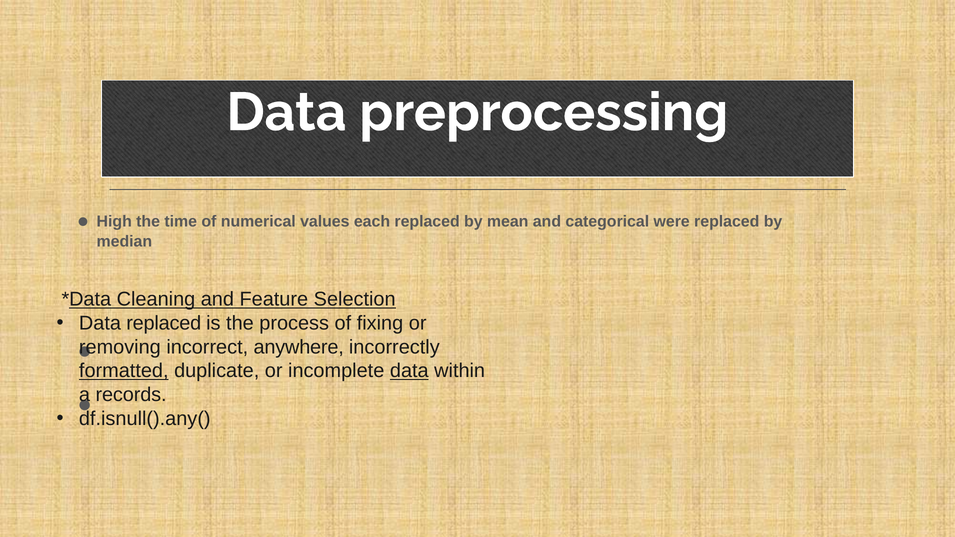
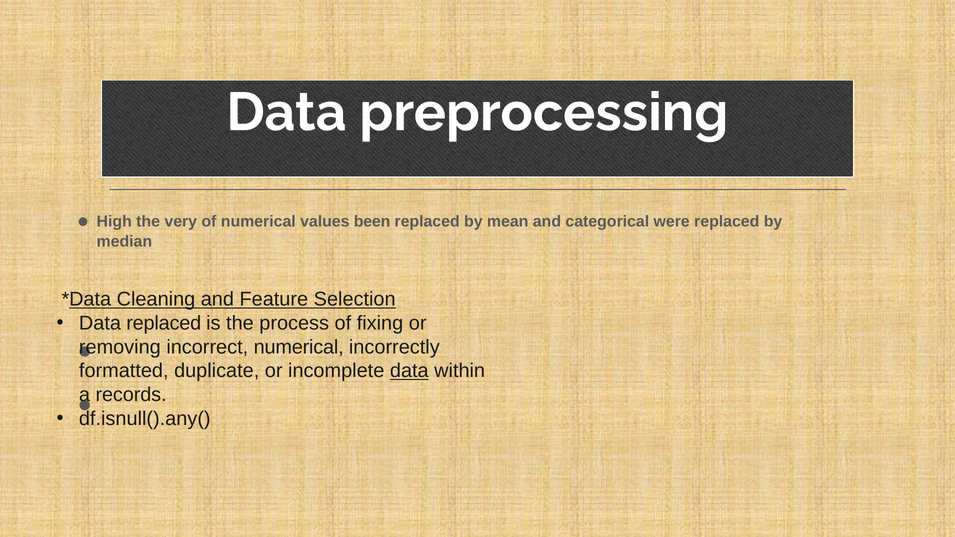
time: time -> very
each: each -> been
incorrect anywhere: anywhere -> numerical
formatted underline: present -> none
